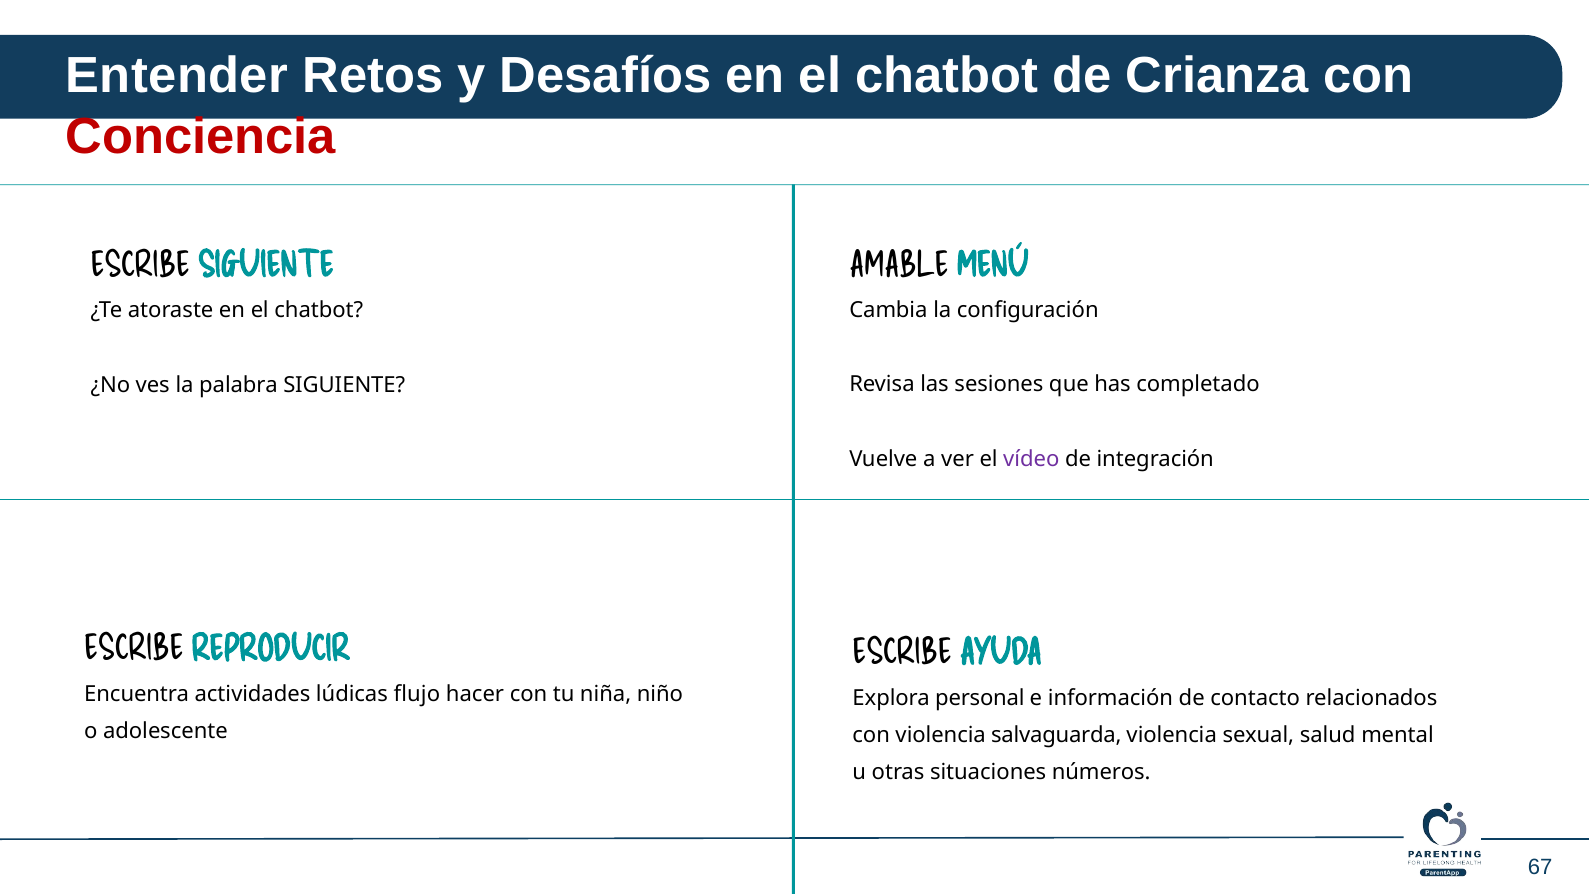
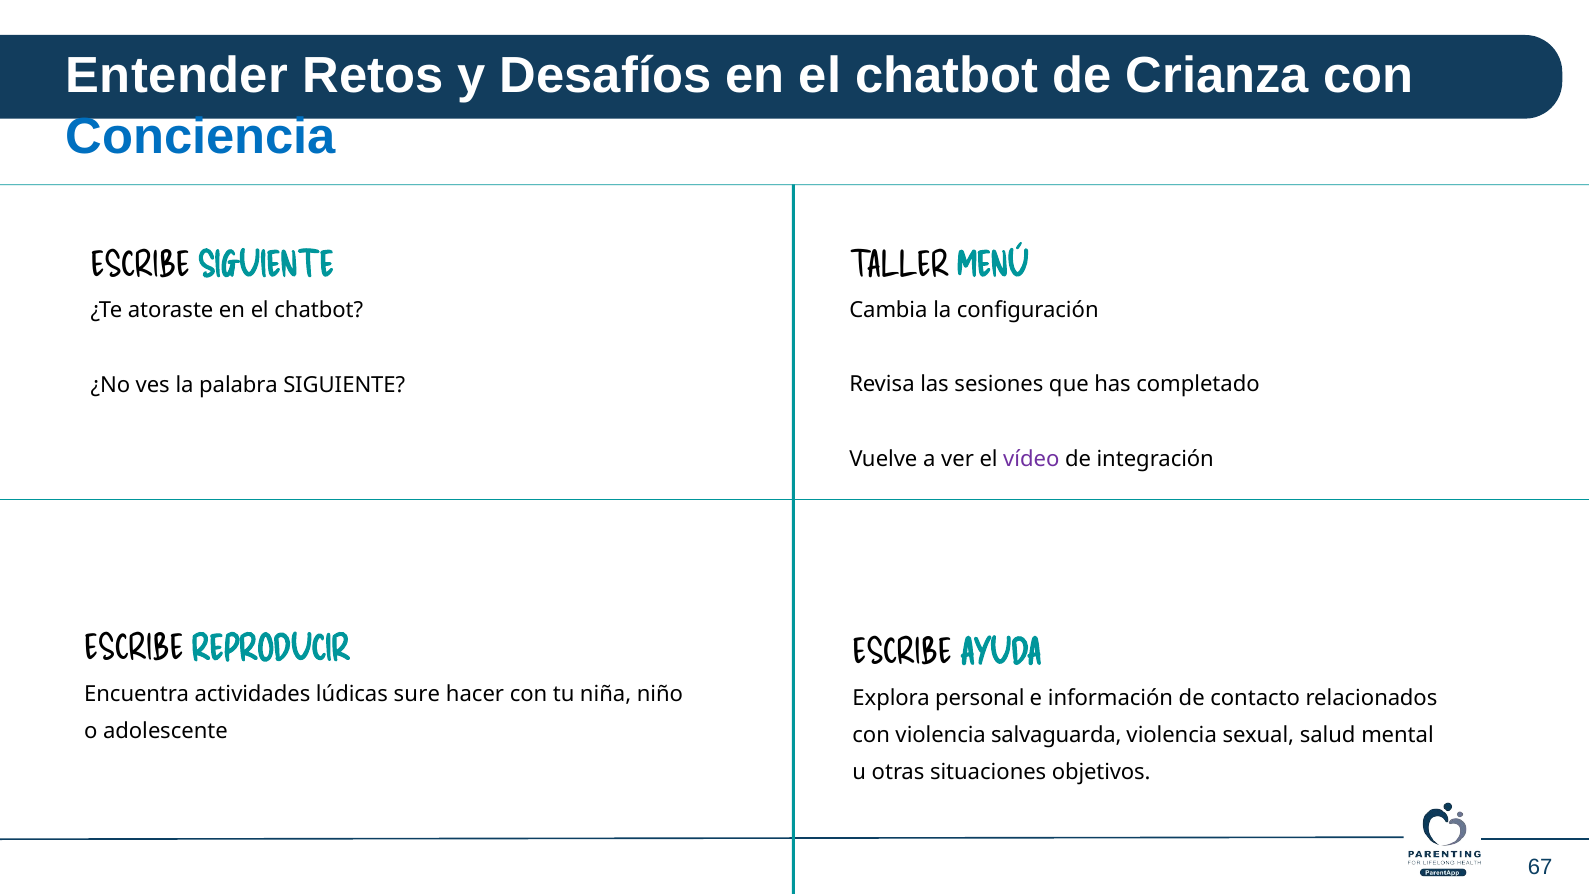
Conciencia colour: red -> blue
AMABLE: AMABLE -> TALLER
flujo: flujo -> sure
números: números -> objetivos
